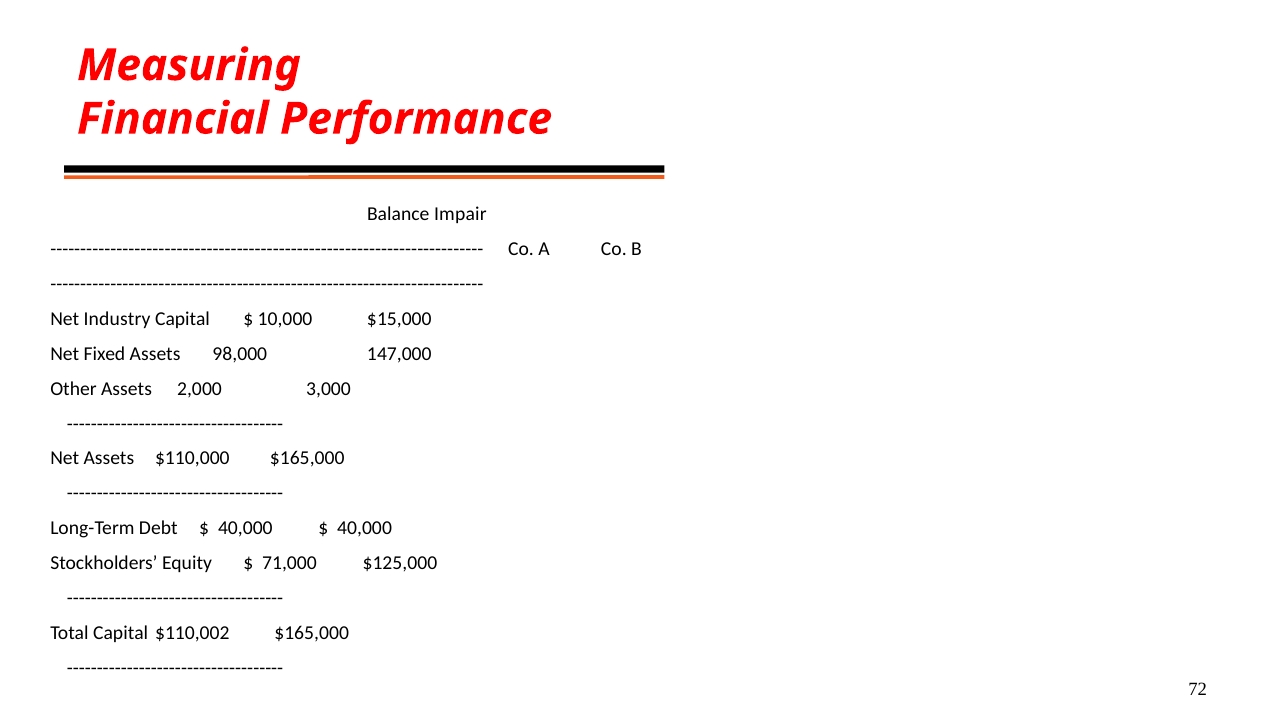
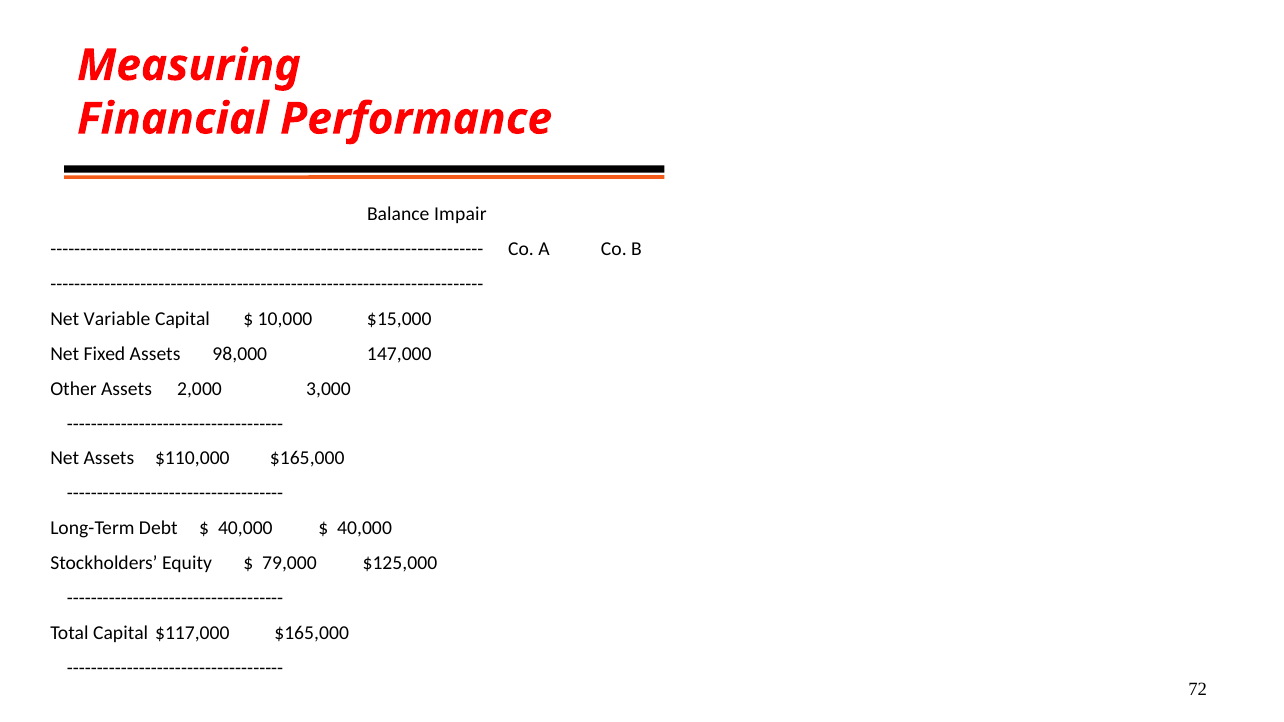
Industry: Industry -> Variable
71,000: 71,000 -> 79,000
$110,002: $110,002 -> $117,000
